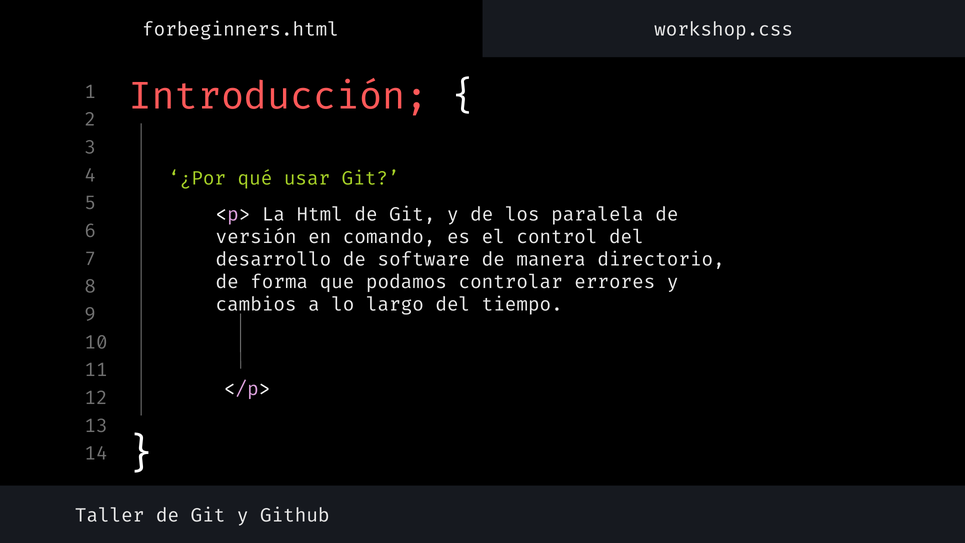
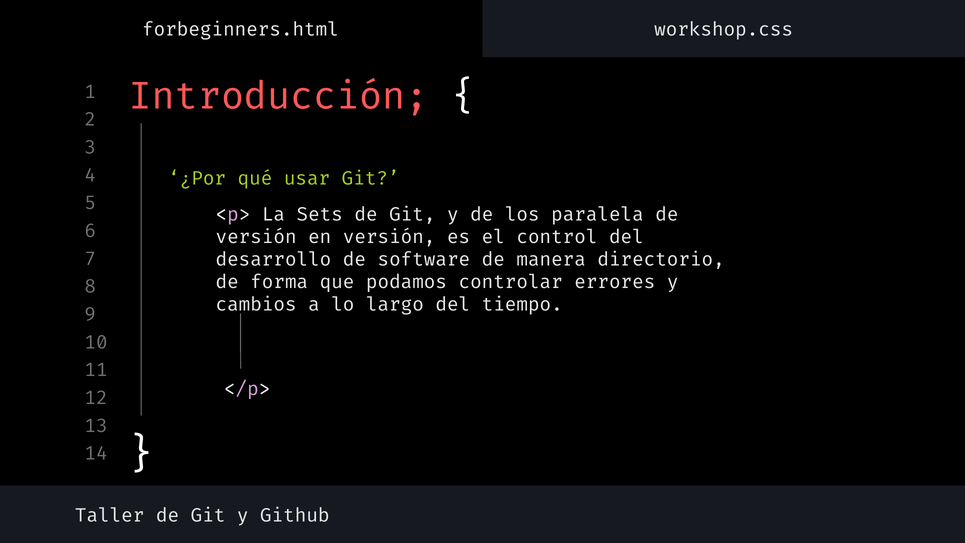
Html: Html -> Sets
en comando: comando -> versión
